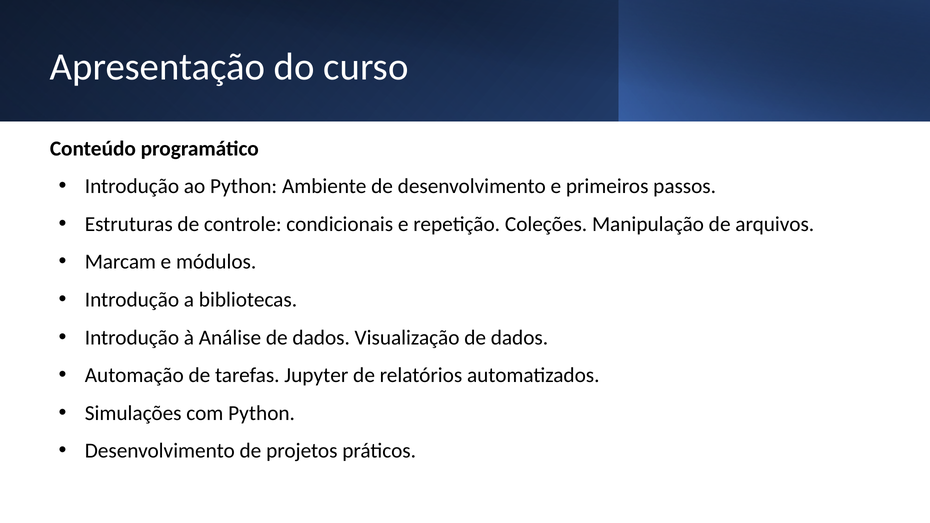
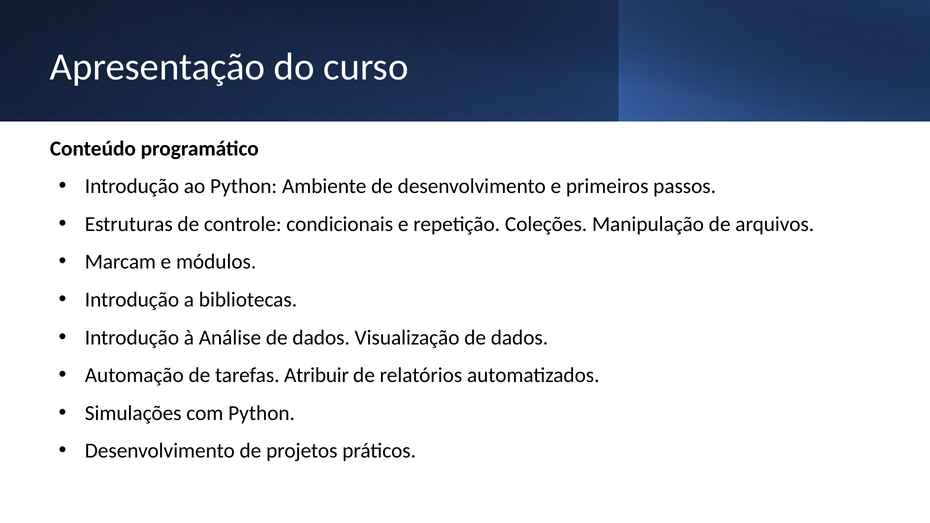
Jupyter: Jupyter -> Atribuir
